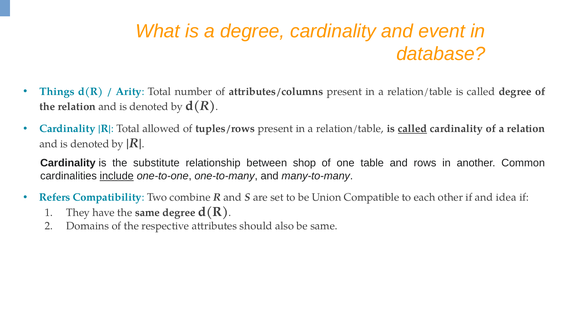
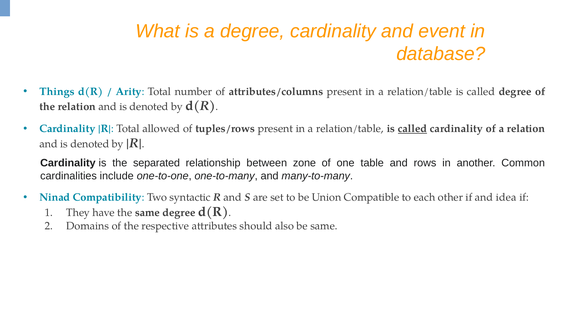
substitute: substitute -> separated
shop: shop -> zone
include underline: present -> none
Refers: Refers -> Ninad
combine: combine -> syntactic
